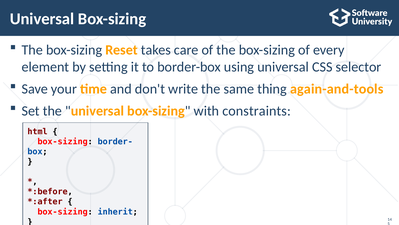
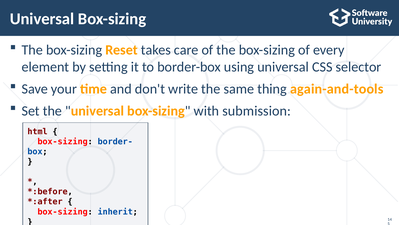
constraints: constraints -> submission
